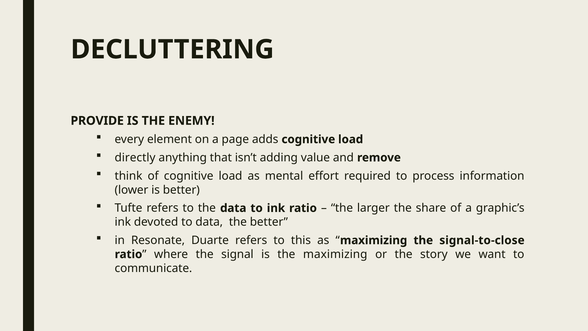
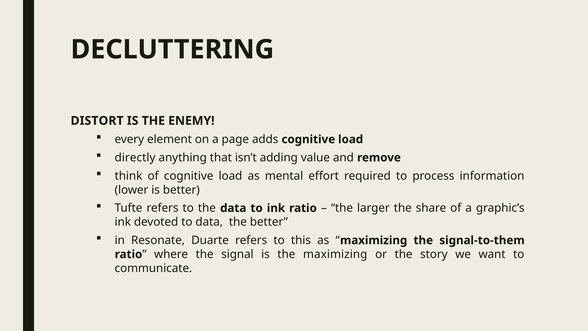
PROVIDE: PROVIDE -> DISTORT
signal-to-close: signal-to-close -> signal-to-them
